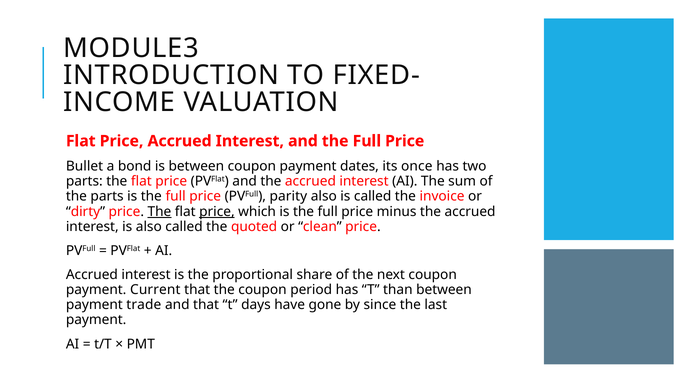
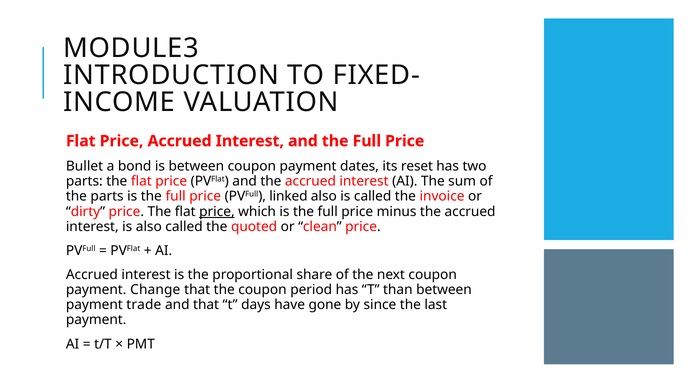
once: once -> reset
parity: parity -> linked
The at (159, 212) underline: present -> none
Current: Current -> Change
